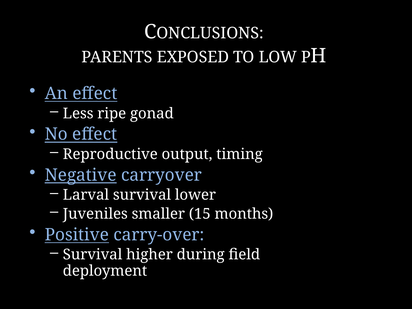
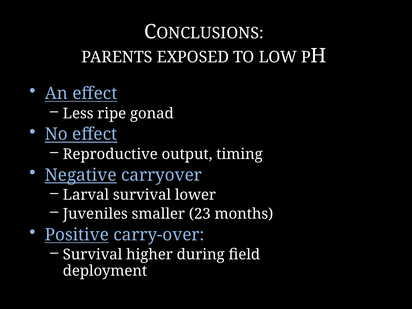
15: 15 -> 23
